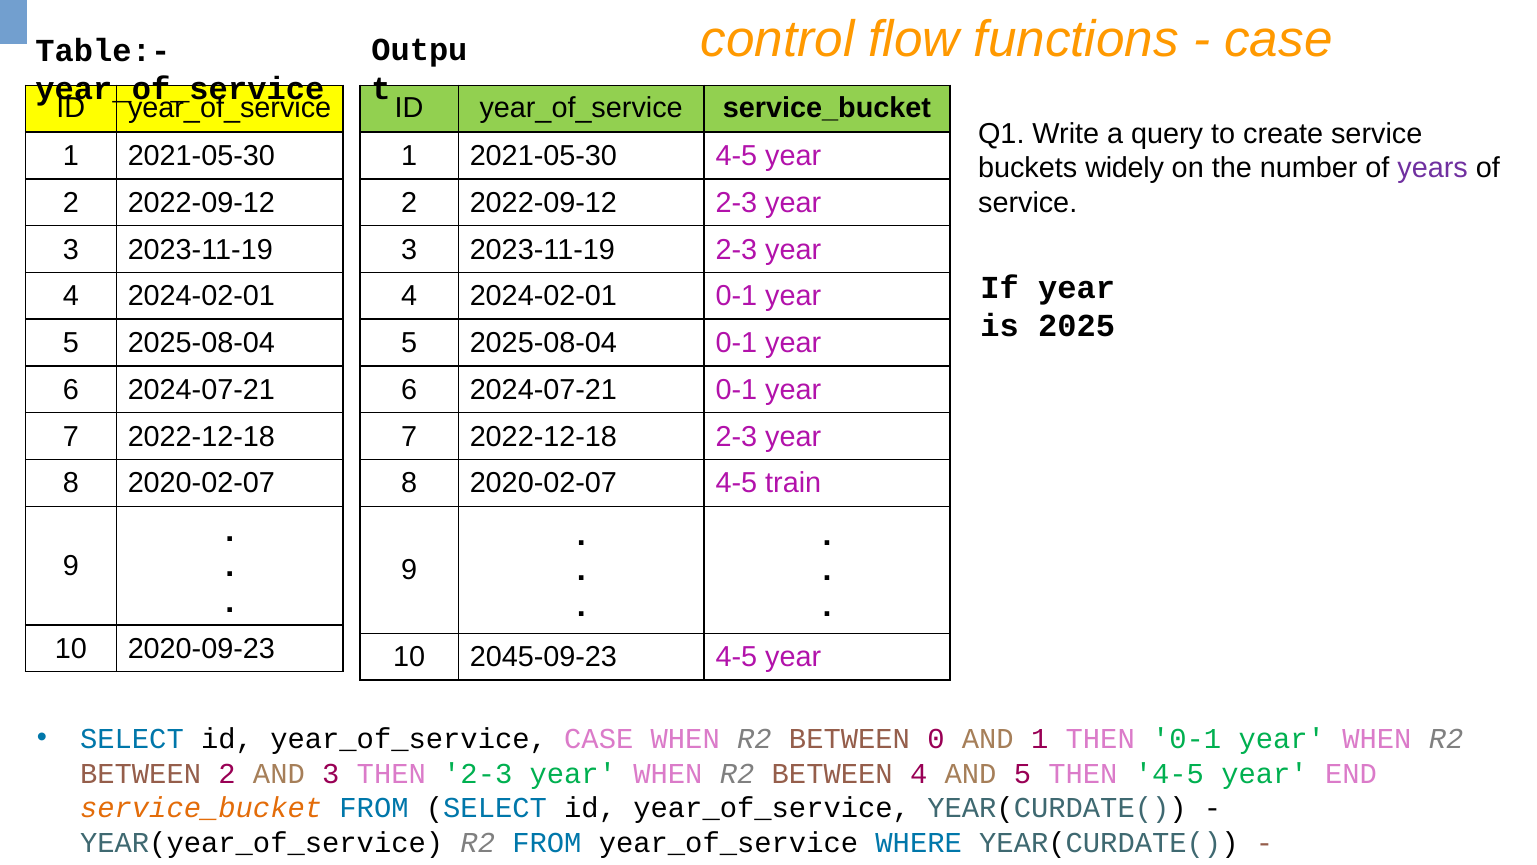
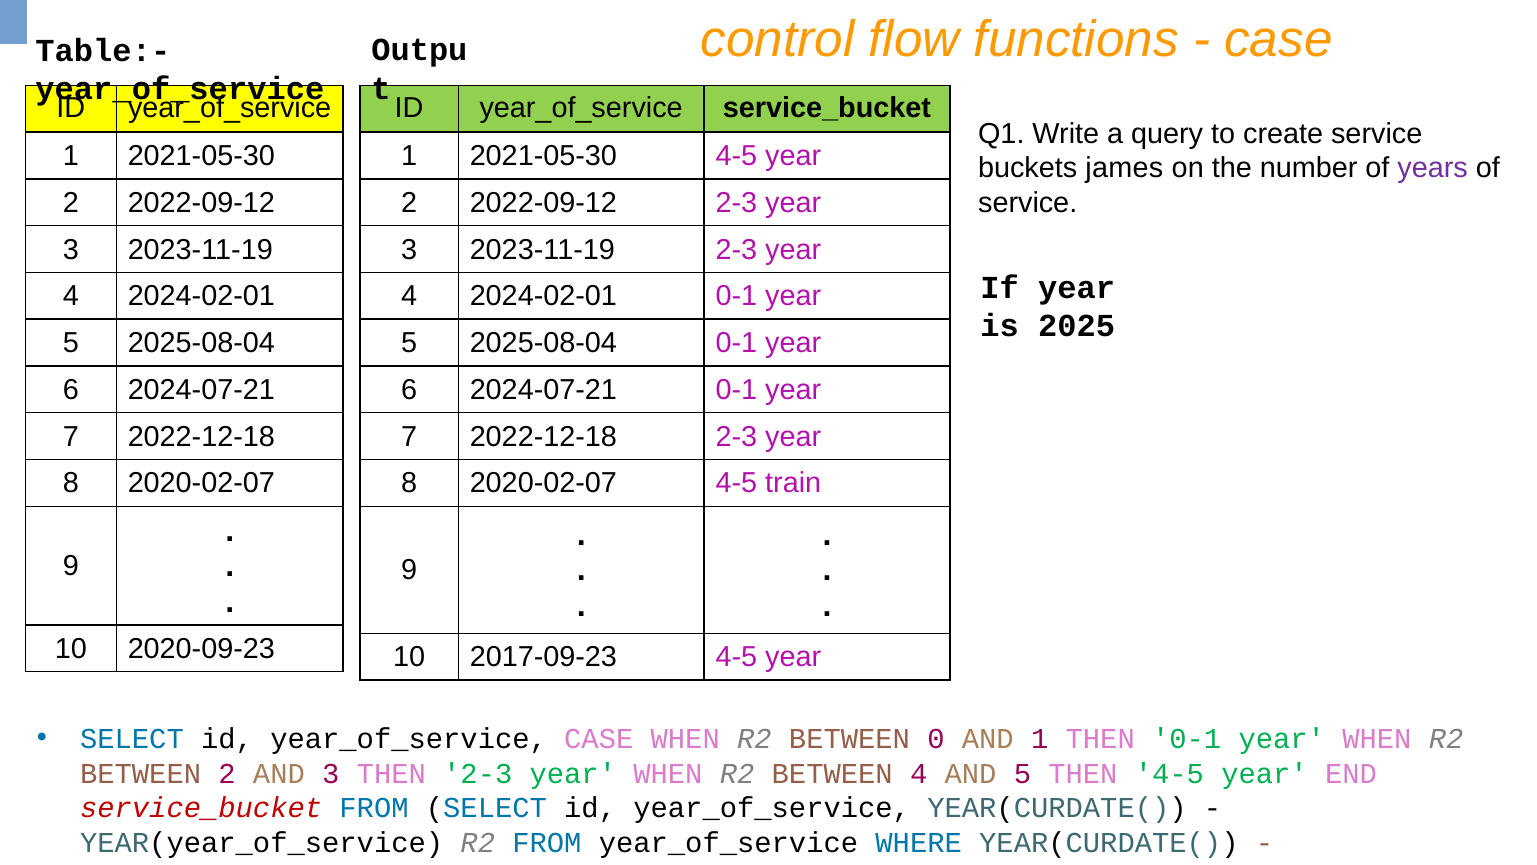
widely: widely -> james
2045-09-23: 2045-09-23 -> 2017-09-23
service_bucket at (201, 808) colour: orange -> red
